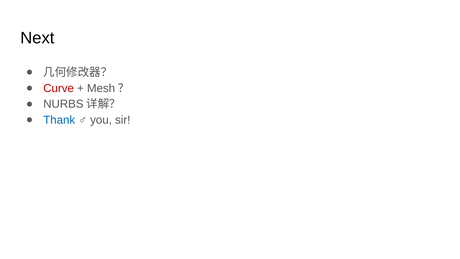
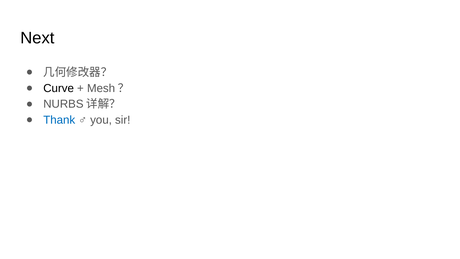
Curve colour: red -> black
